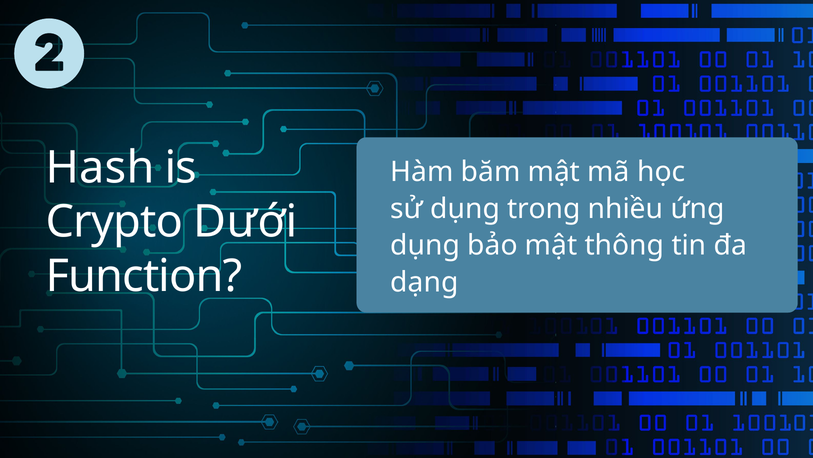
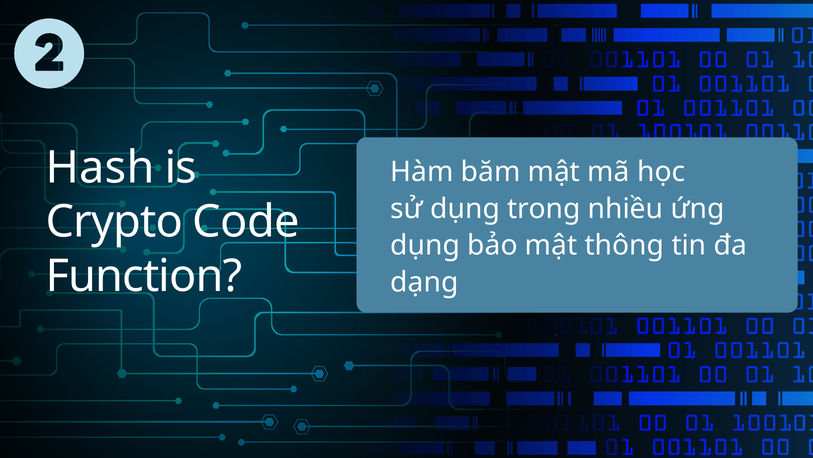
Dưới: Dưới -> Code
